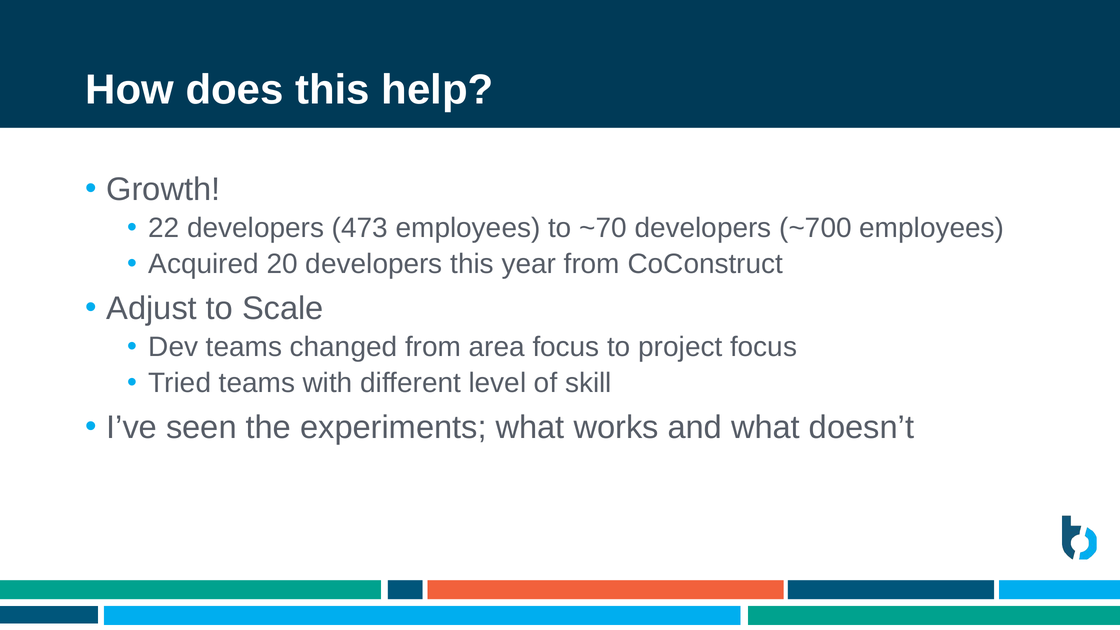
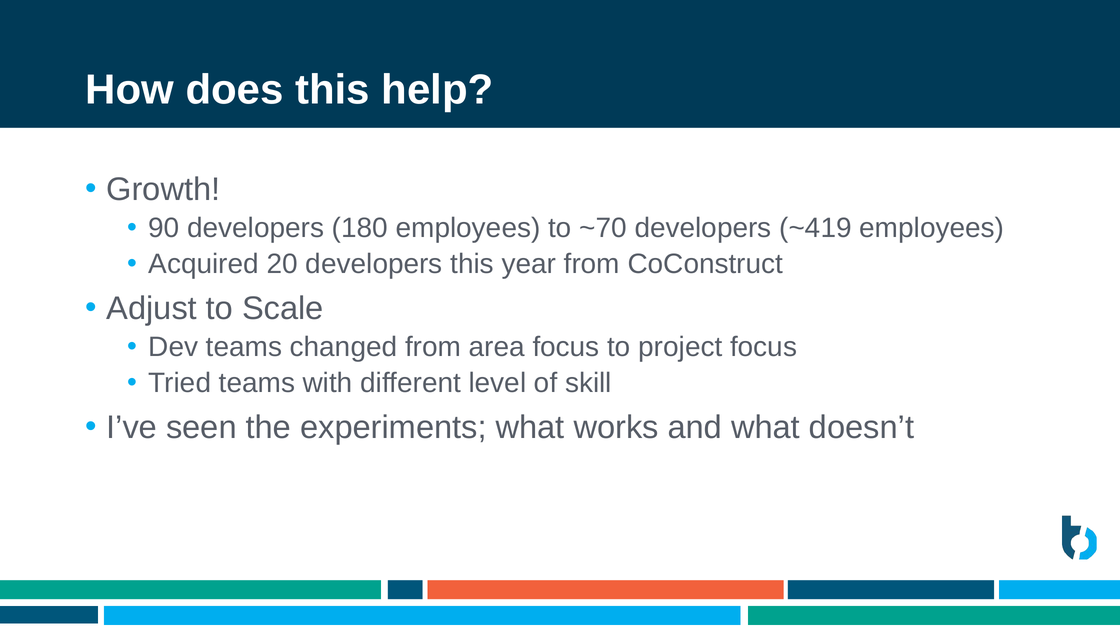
22: 22 -> 90
473: 473 -> 180
~700: ~700 -> ~419
